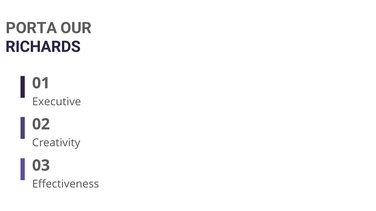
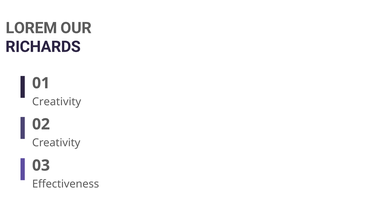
PORTA: PORTA -> LOREM
Executive at (57, 102): Executive -> Creativity
